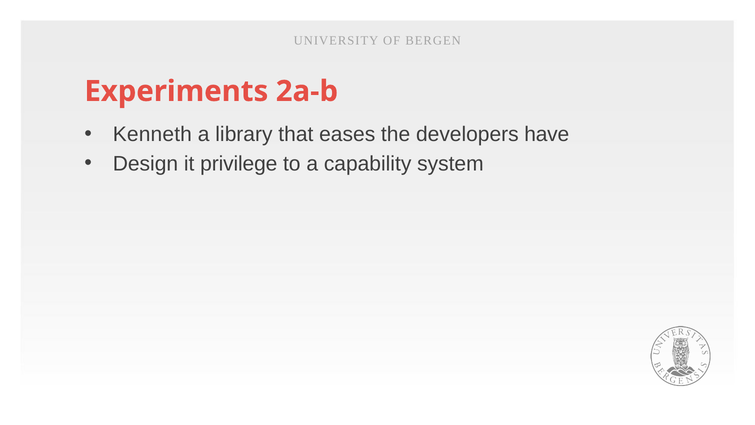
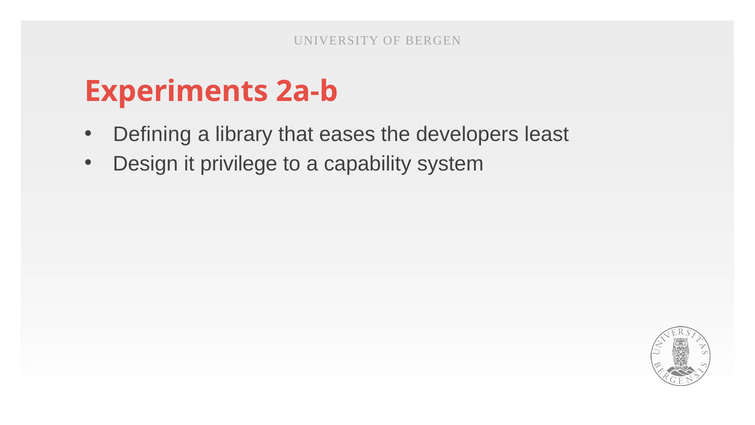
Kenneth: Kenneth -> Defining
have: have -> least
